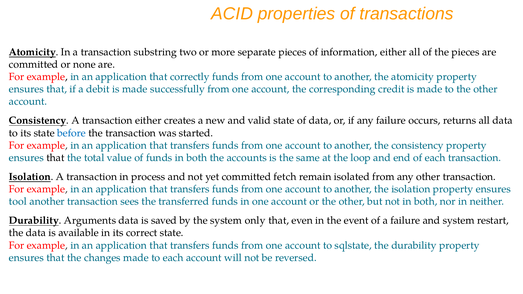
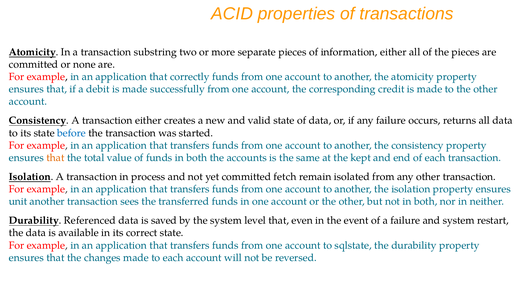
that at (55, 158) colour: black -> orange
loop: loop -> kept
tool: tool -> unit
Arguments: Arguments -> Referenced
only: only -> level
